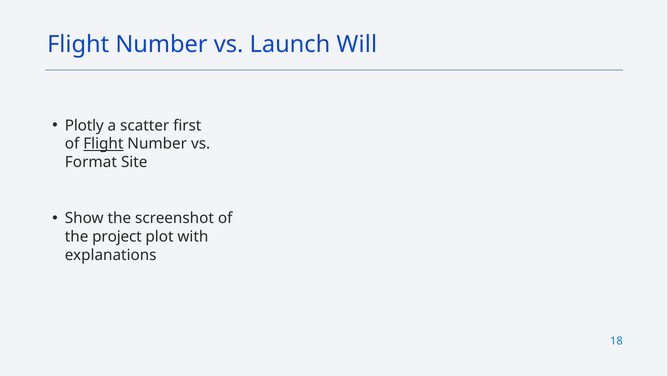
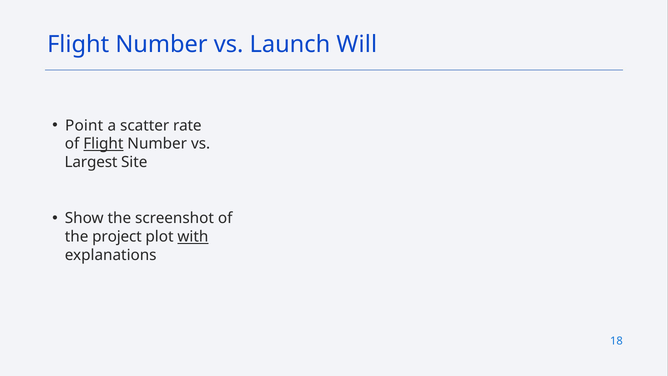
Plotly: Plotly -> Point
first: first -> rate
Format: Format -> Largest
with underline: none -> present
